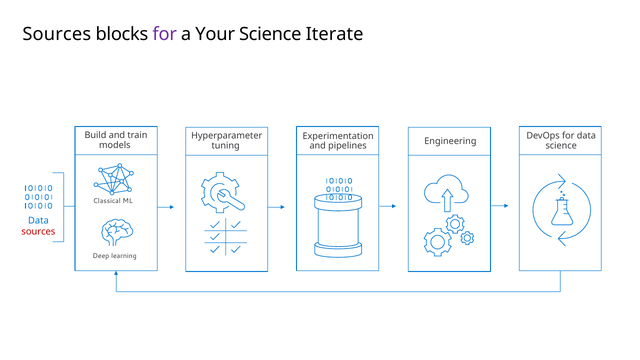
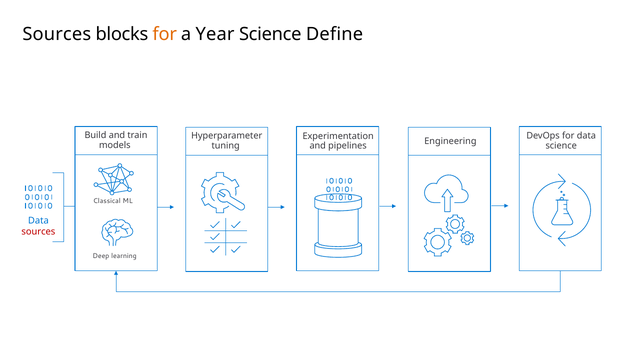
for at (165, 34) colour: purple -> orange
Your: Your -> Year
Iterate: Iterate -> Define
